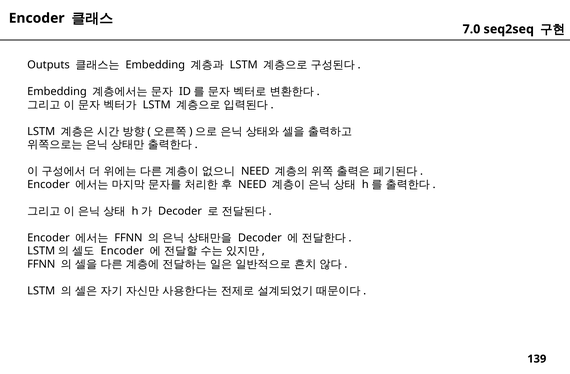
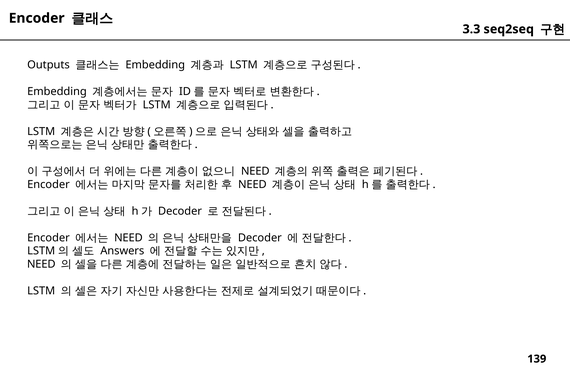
7.0: 7.0 -> 3.3
FFNN at (128, 238): FFNN -> NEED
Encoder at (122, 251): Encoder -> Answers
FFNN at (41, 265): FFNN -> NEED
